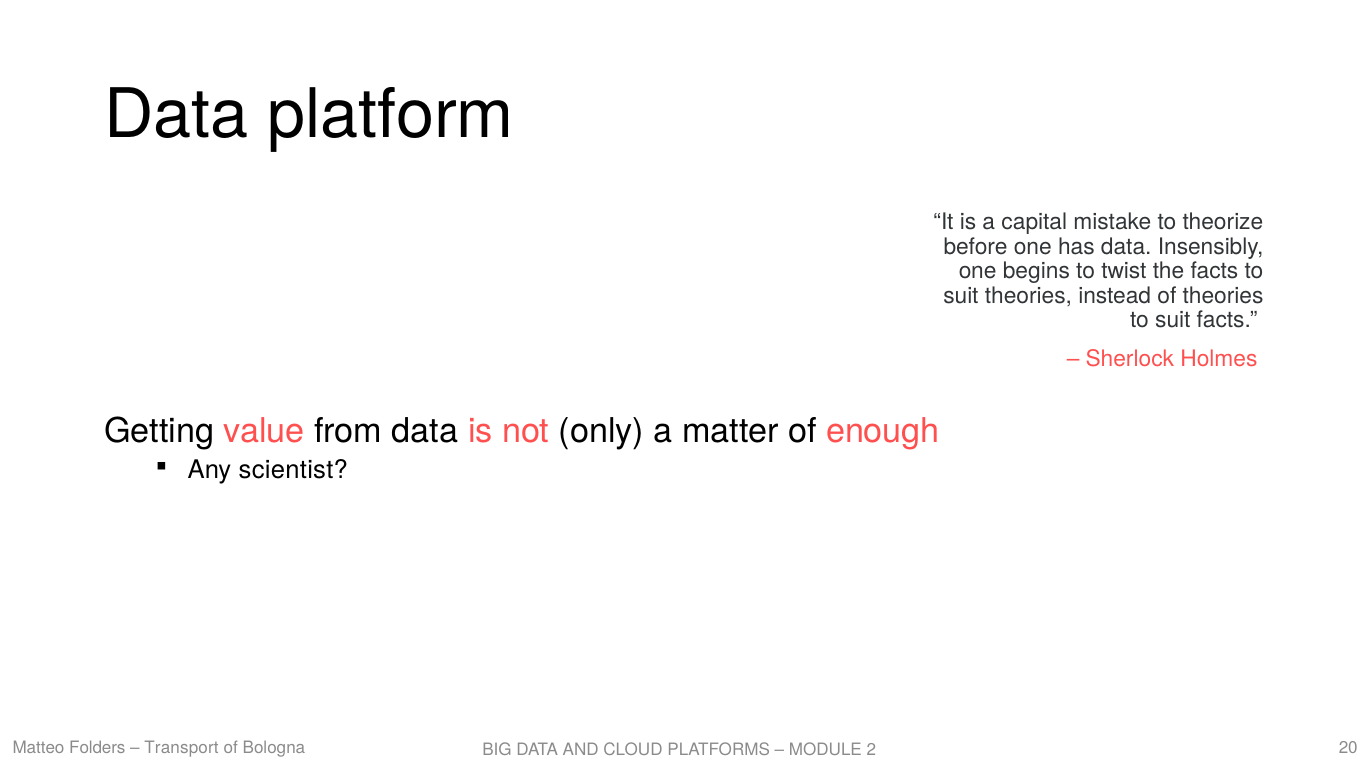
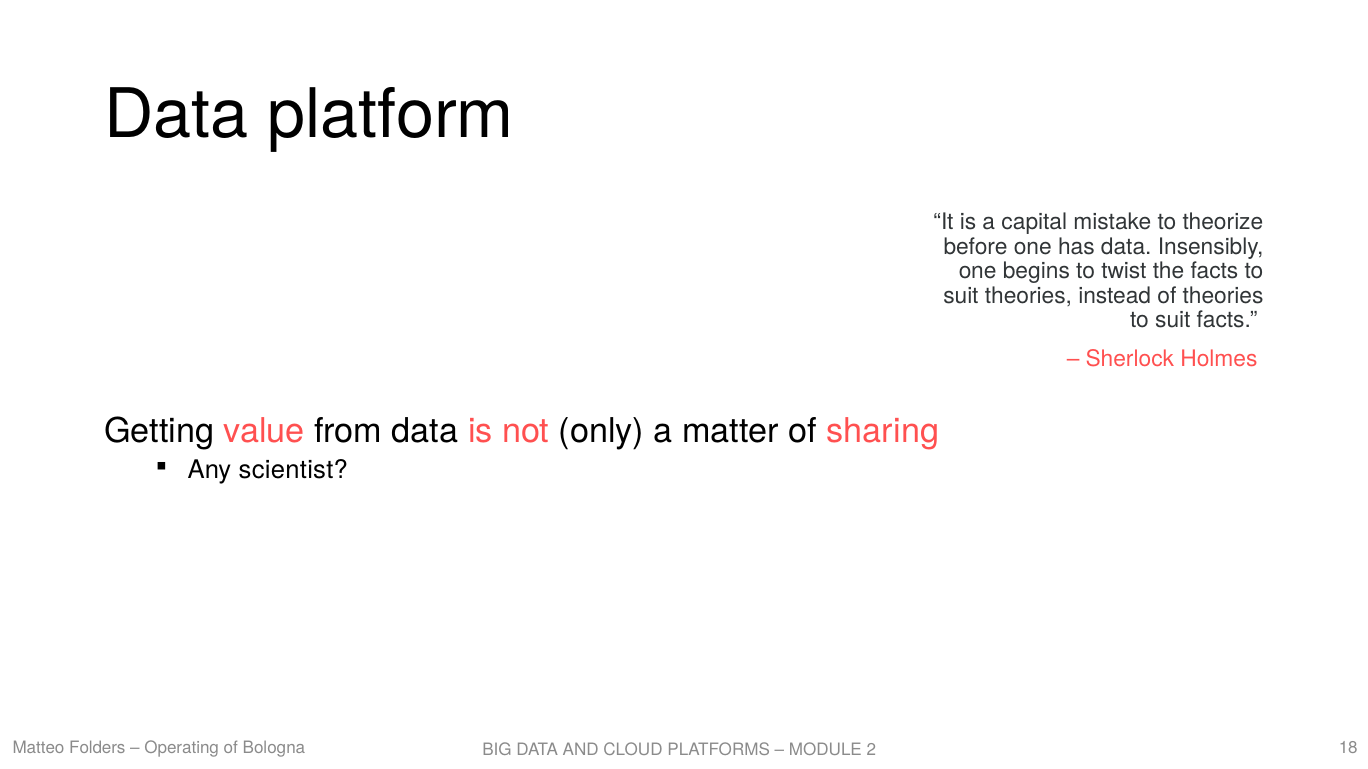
enough: enough -> sharing
Transport: Transport -> Operating
20: 20 -> 18
